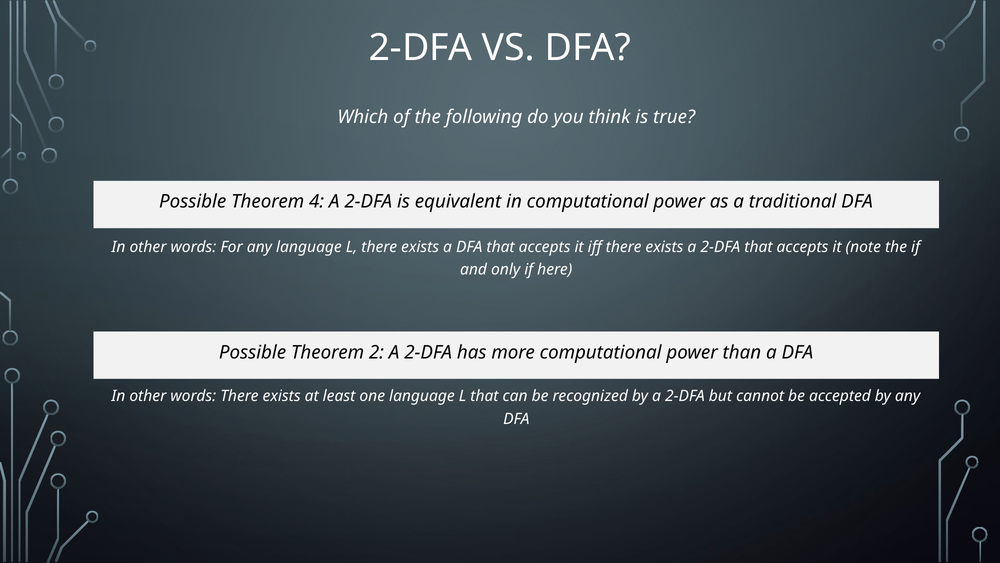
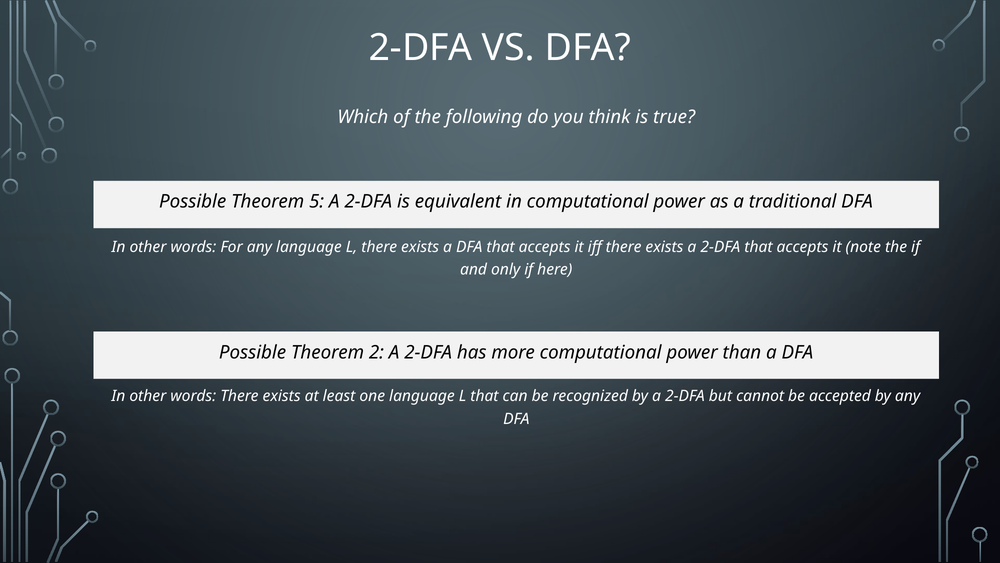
4: 4 -> 5
